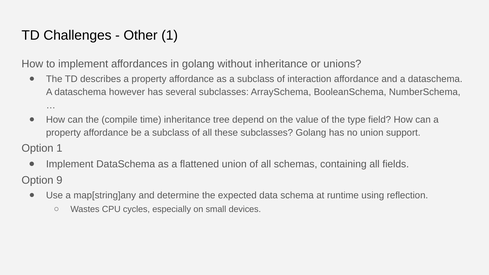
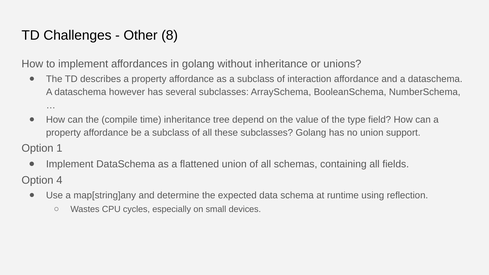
Other 1: 1 -> 8
9: 9 -> 4
